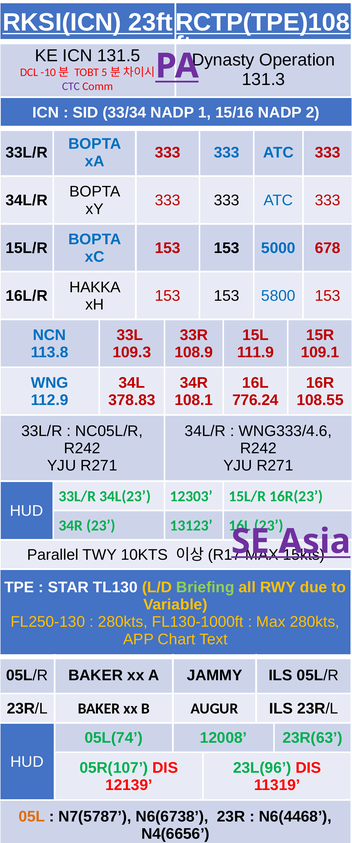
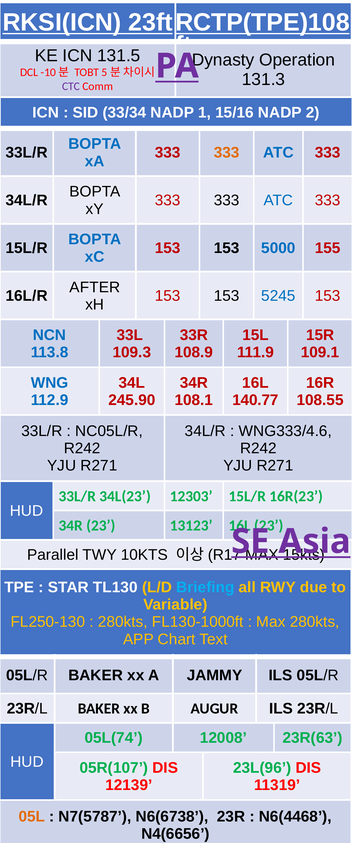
333 at (227, 152) colour: blue -> orange
678: 678 -> 155
HAKKA: HAKKA -> AFTER
5800: 5800 -> 5245
378.83: 378.83 -> 245.90
776.24: 776.24 -> 140.77
Briefing colour: light green -> light blue
